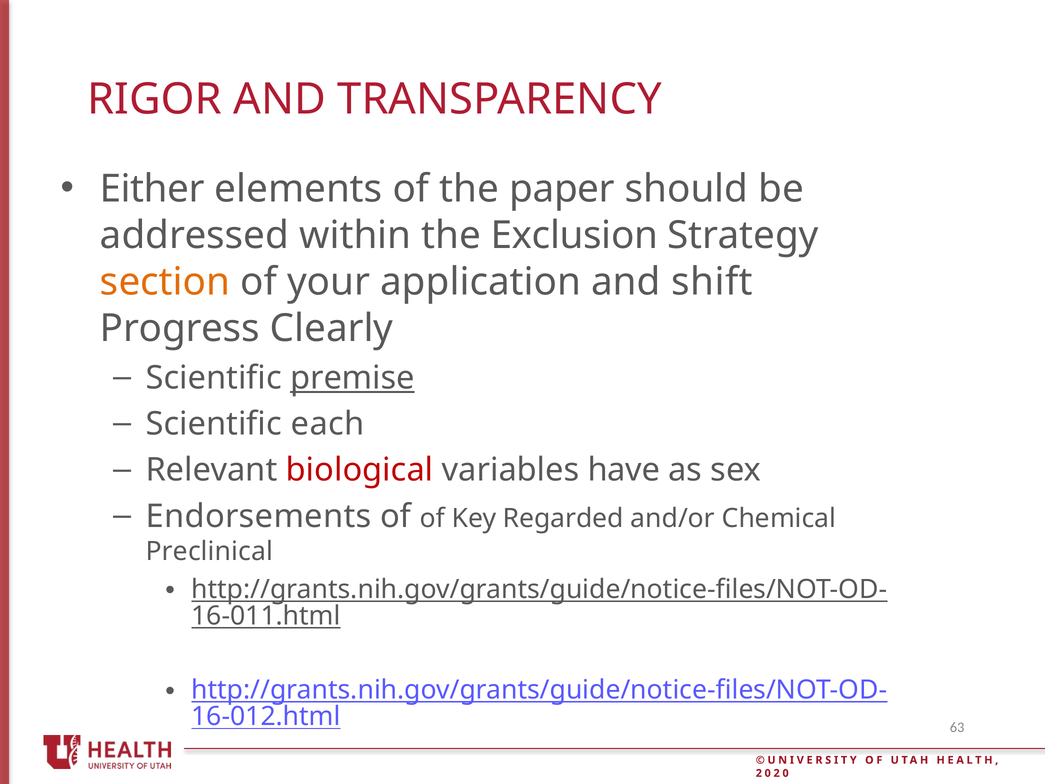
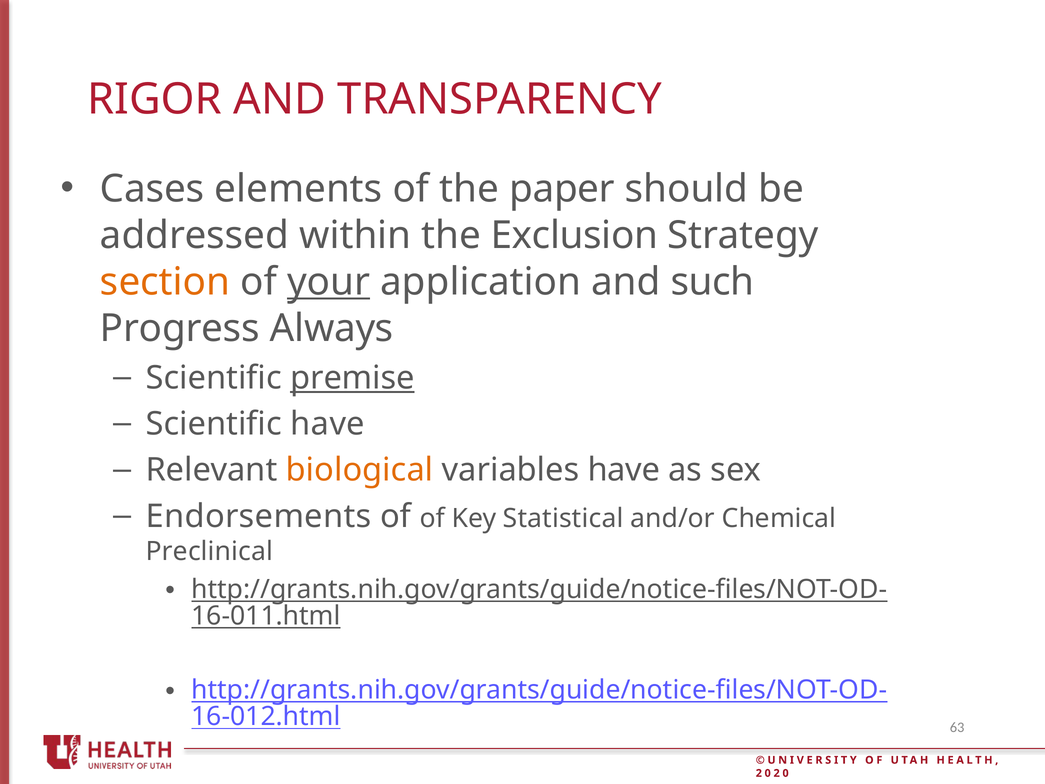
Either: Either -> Cases
your underline: none -> present
shift: shift -> such
Clearly: Clearly -> Always
Scientific each: each -> have
biological colour: red -> orange
Regarded: Regarded -> Statistical
